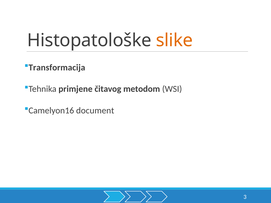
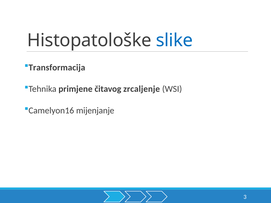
slike colour: orange -> blue
metodom: metodom -> zrcaljenje
document: document -> mijenjanje
